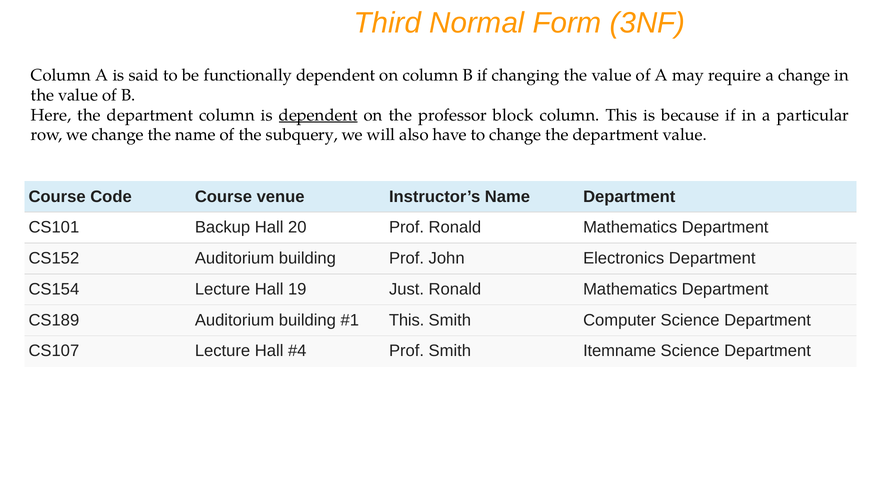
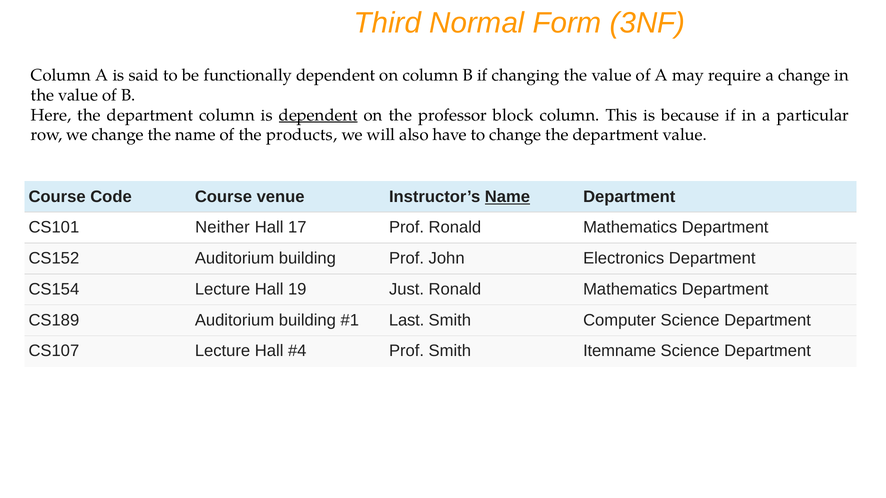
subquery: subquery -> products
Name at (507, 197) underline: none -> present
Backup: Backup -> Neither
20: 20 -> 17
This at (407, 320): This -> Last
